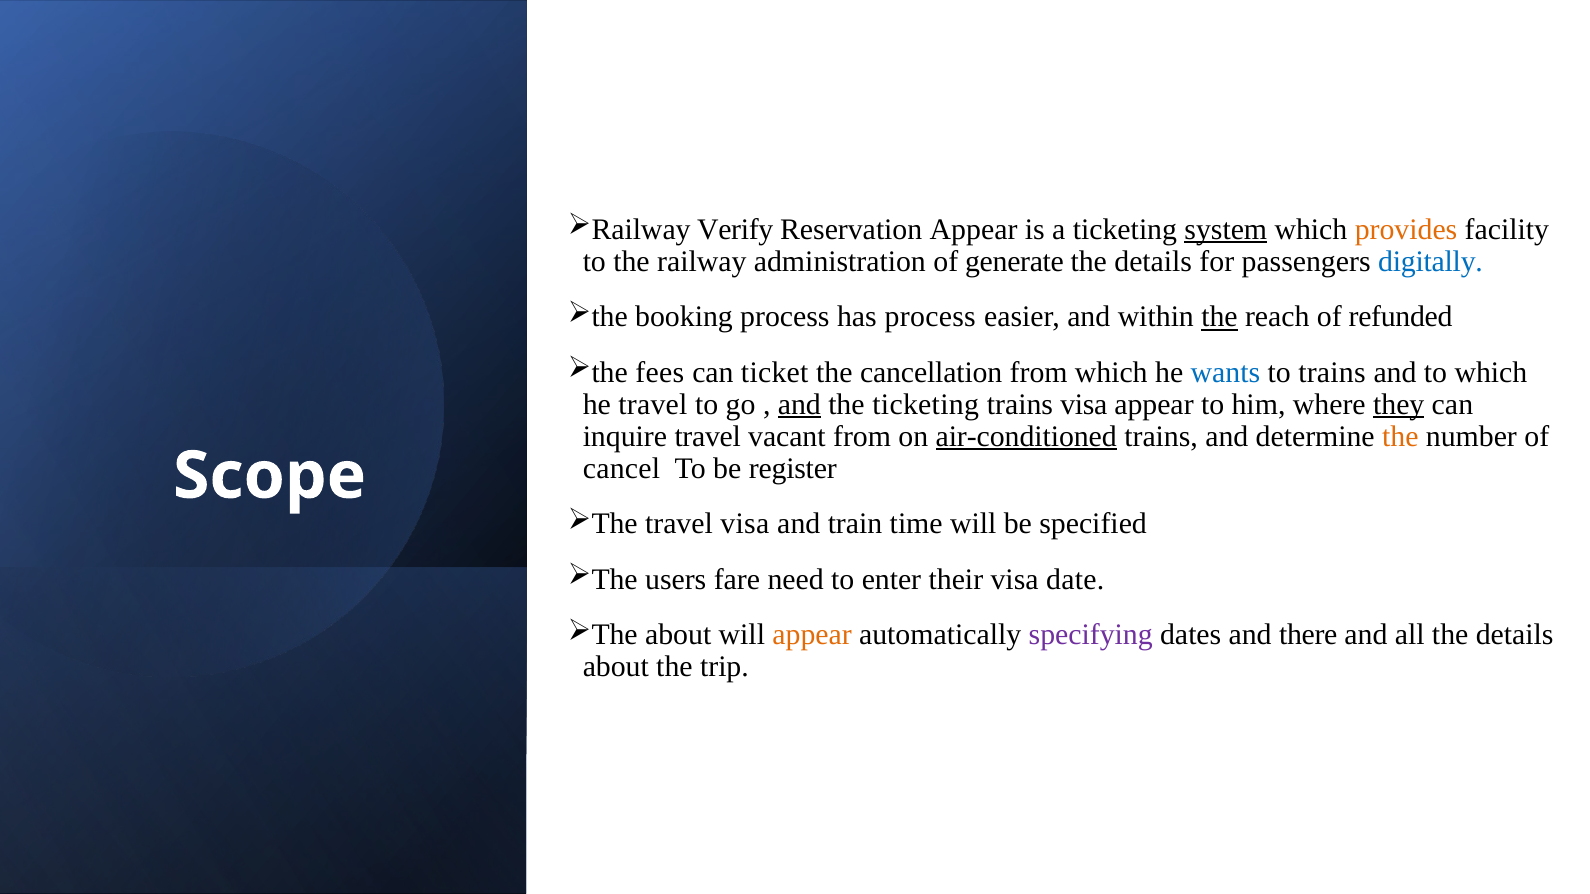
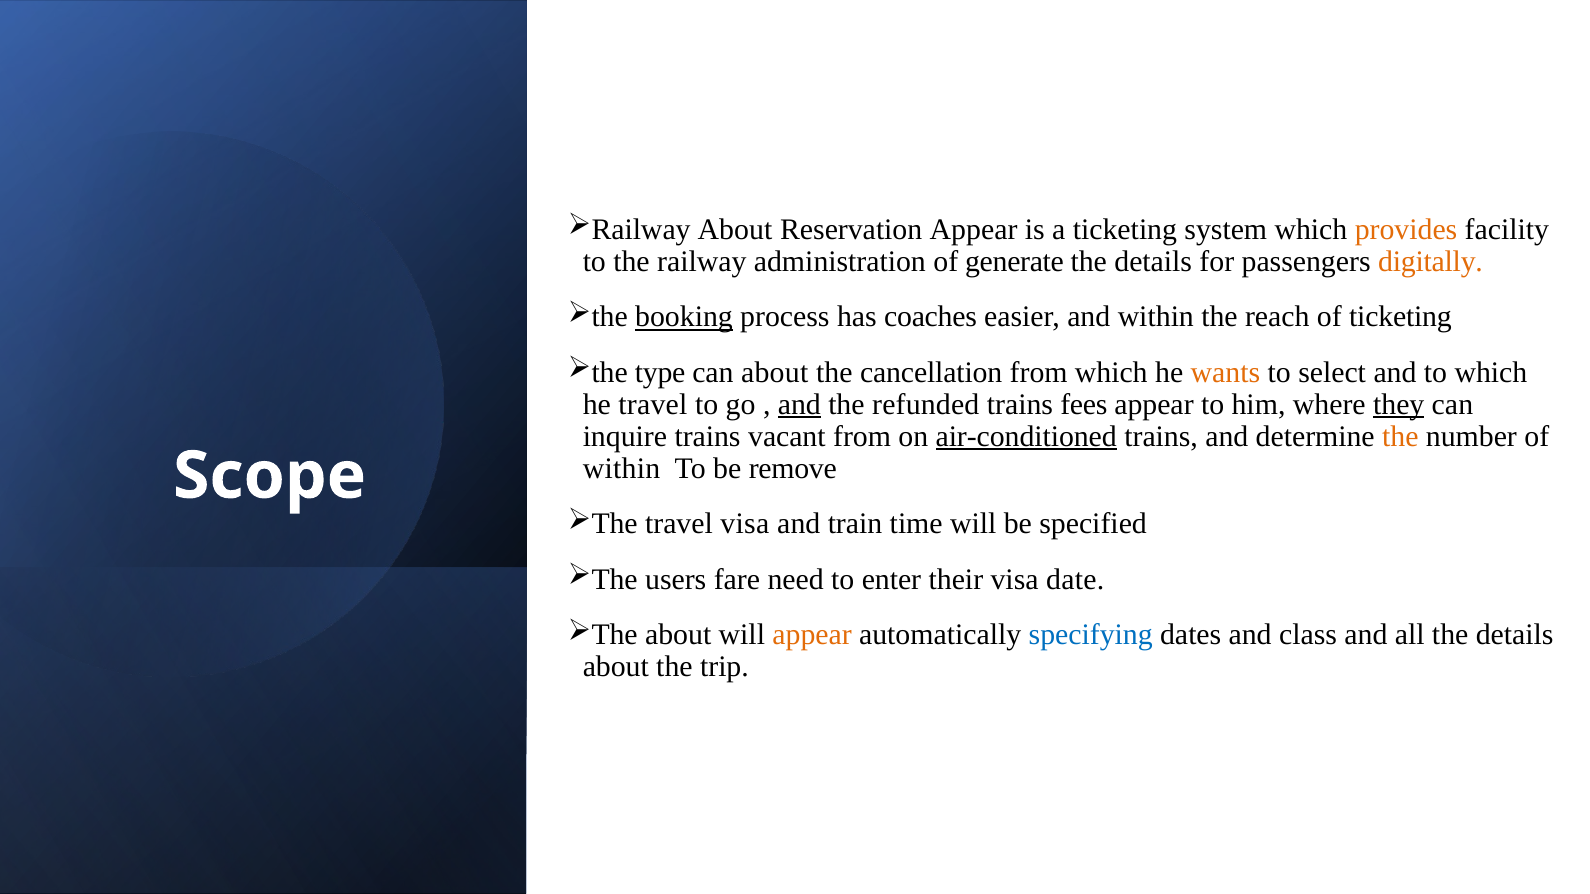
Verify at (735, 229): Verify -> About
system underline: present -> none
digitally colour: blue -> orange
booking underline: none -> present
has process: process -> coaches
the at (1219, 317) underline: present -> none
of refunded: refunded -> ticketing
fees: fees -> type
can ticket: ticket -> about
wants colour: blue -> orange
to trains: trains -> select
the ticketing: ticketing -> refunded
trains visa: visa -> fees
inquire travel: travel -> trains
cancel at (622, 469): cancel -> within
register: register -> remove
specifying colour: purple -> blue
there: there -> class
